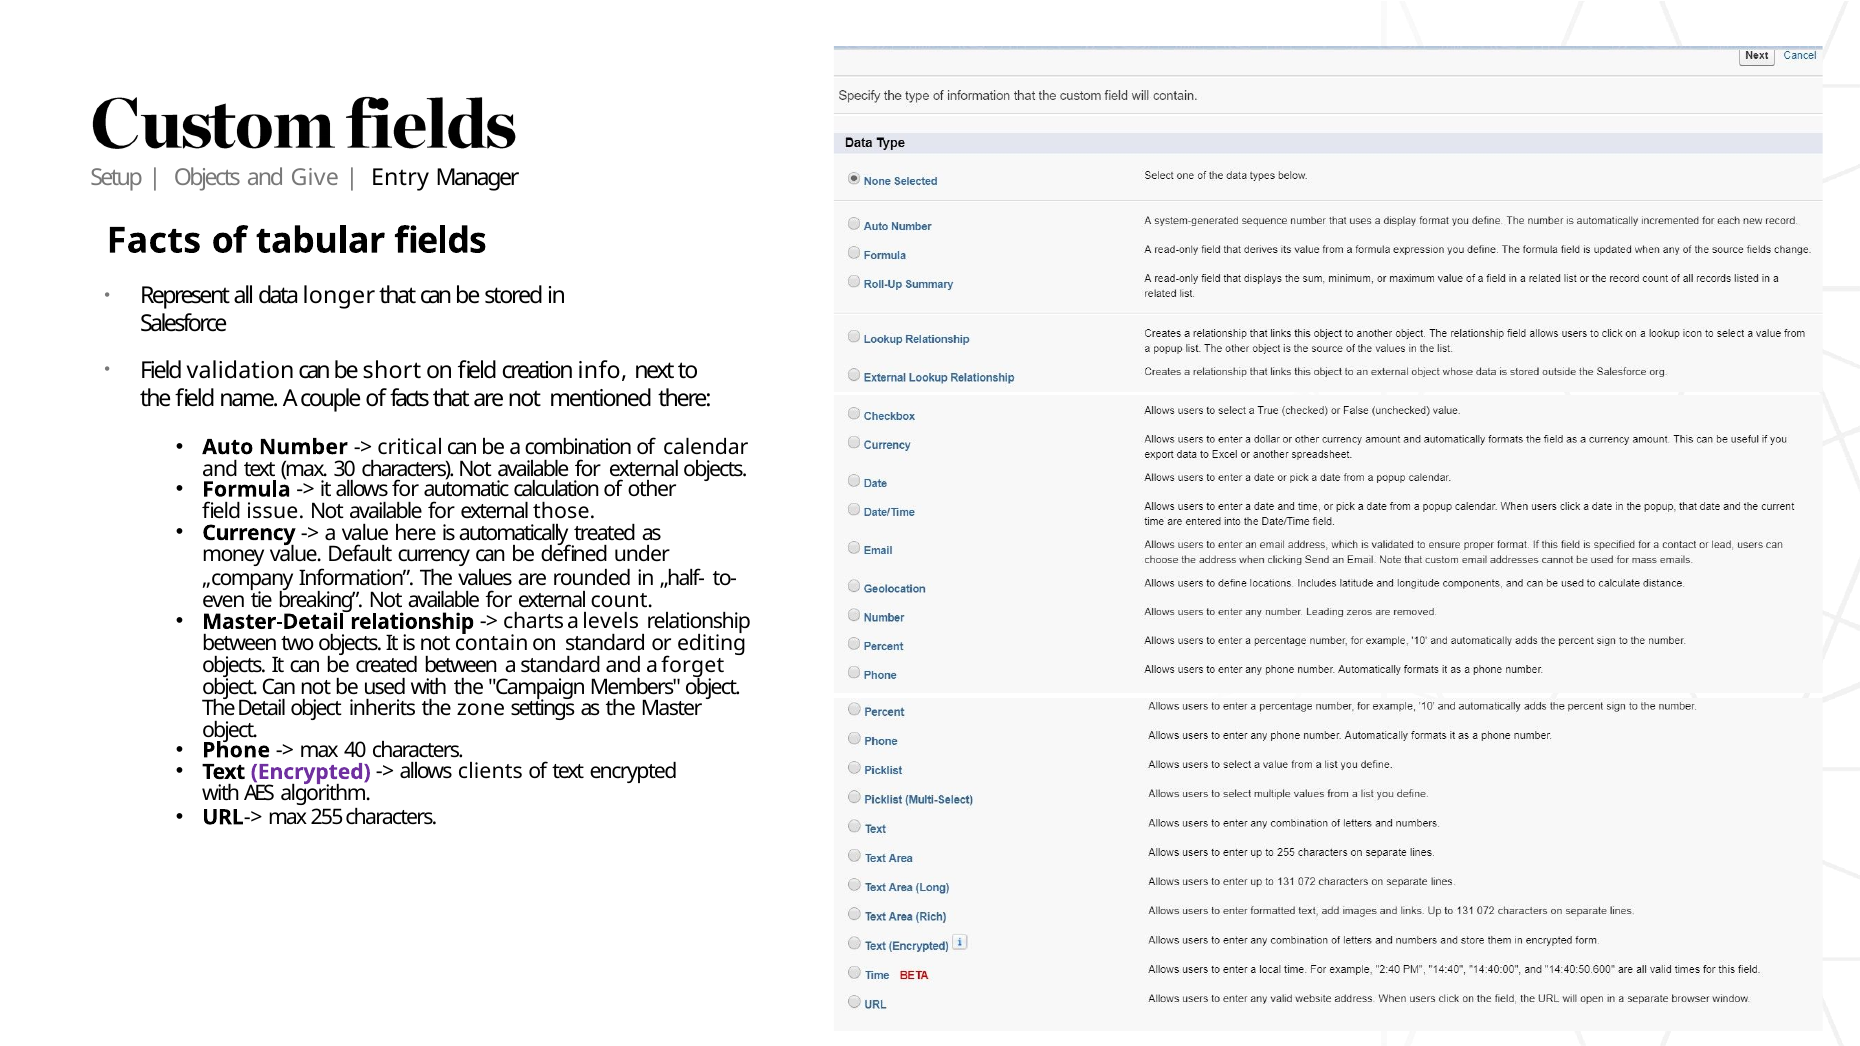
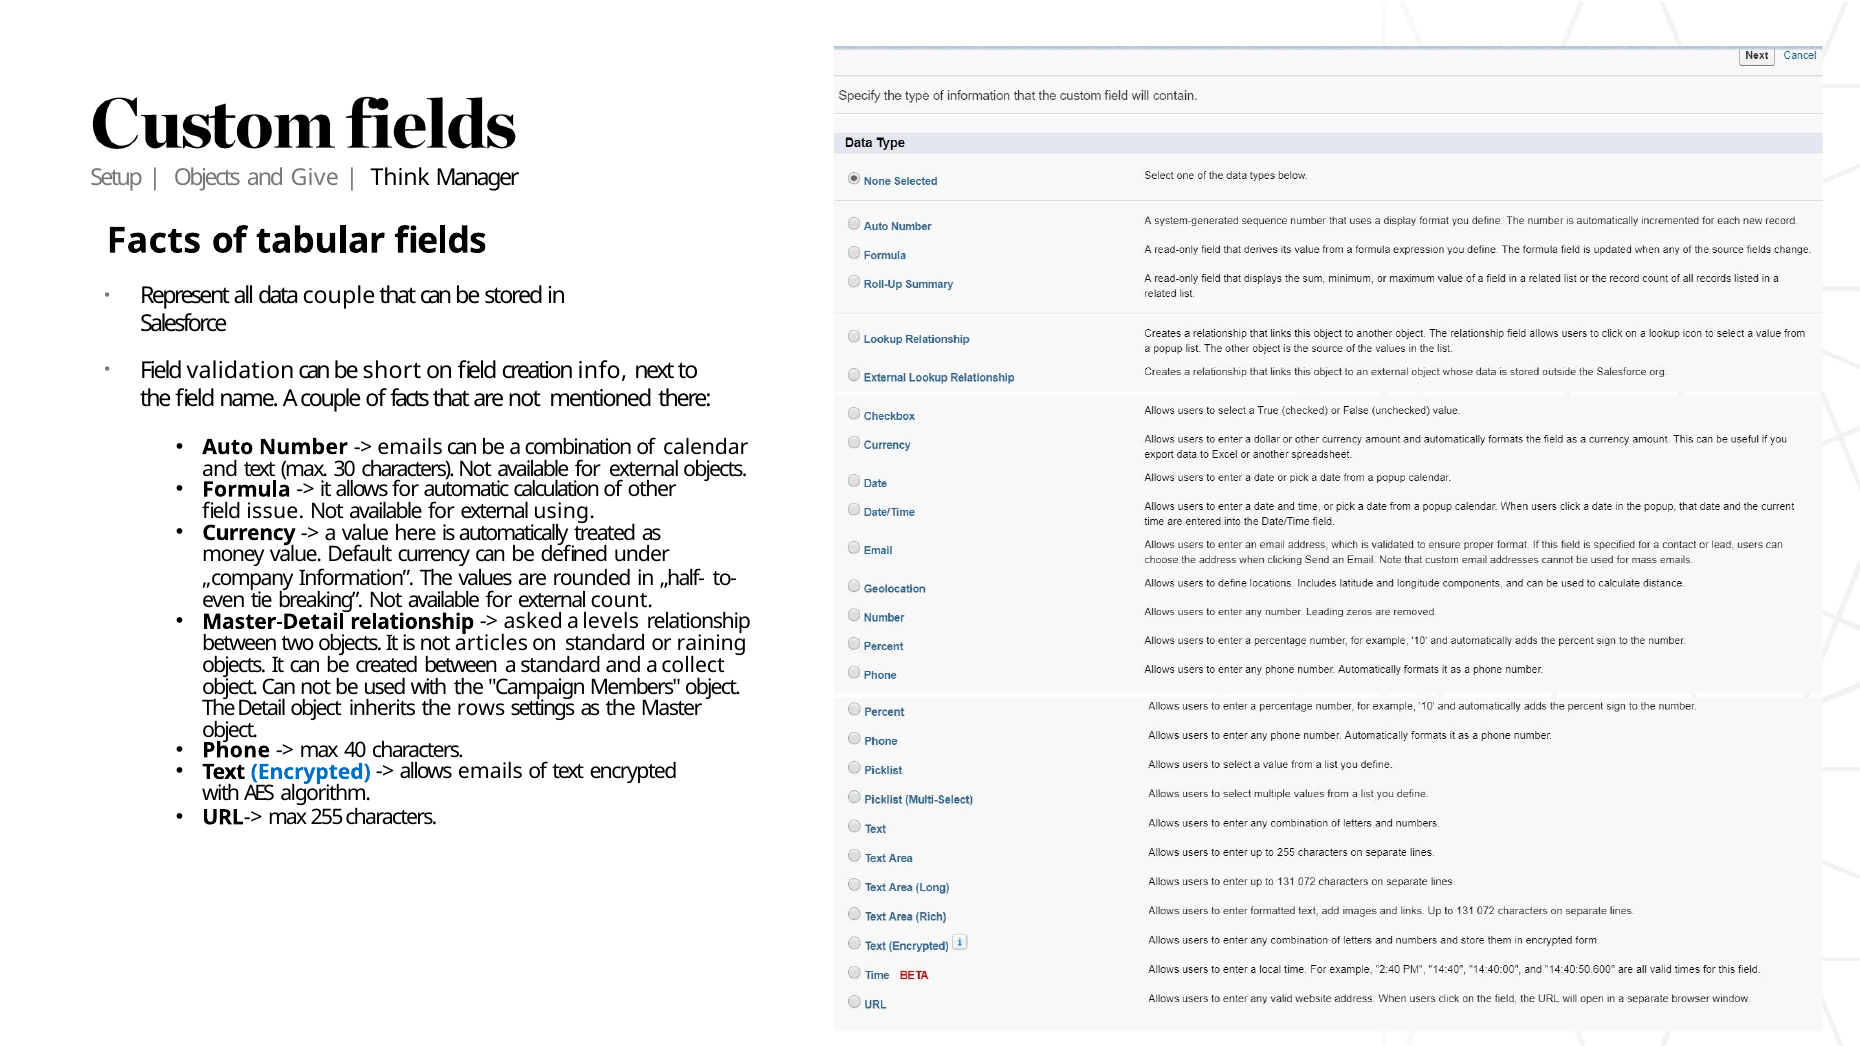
Entry: Entry -> Think
data longer: longer -> couple
critical at (410, 447): critical -> emails
those: those -> using
charts: charts -> asked
contain: contain -> articles
editing: editing -> raining
forget: forget -> collect
zone: zone -> rows
Encrypted at (311, 772) colour: purple -> blue
allows clients: clients -> emails
